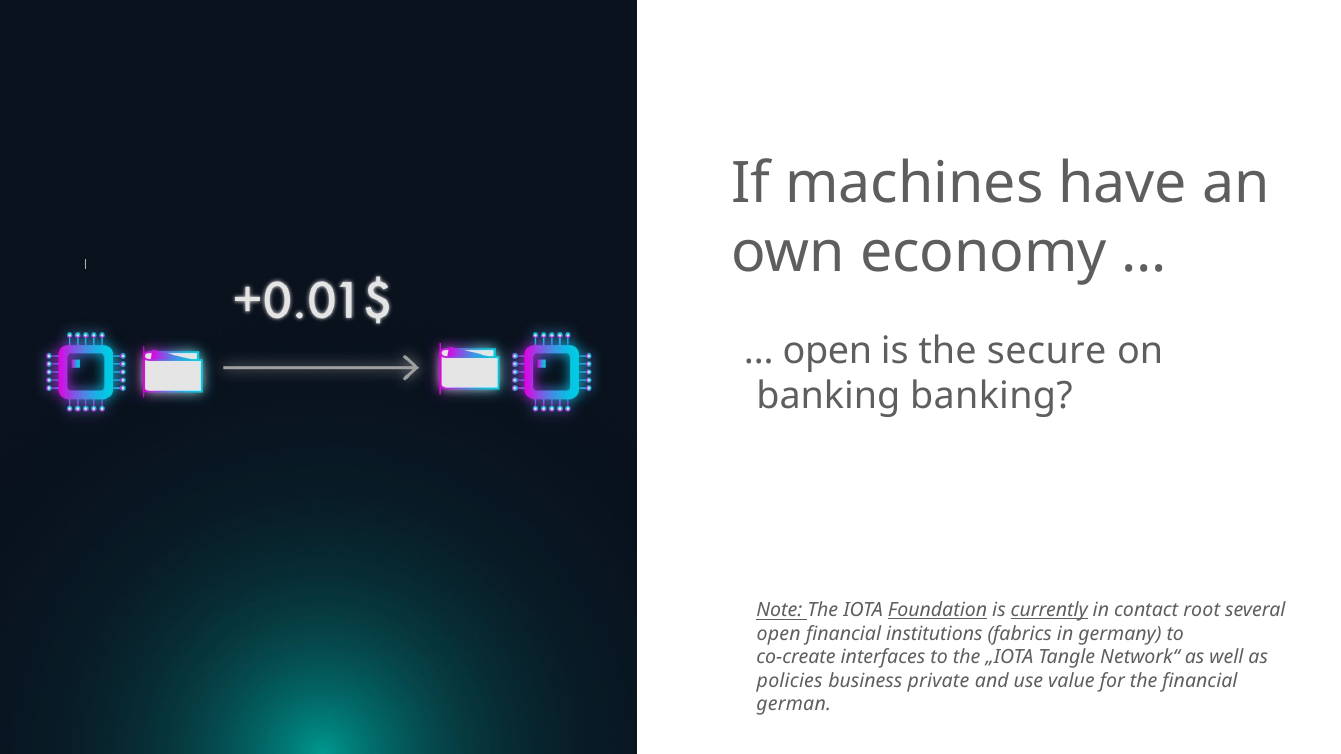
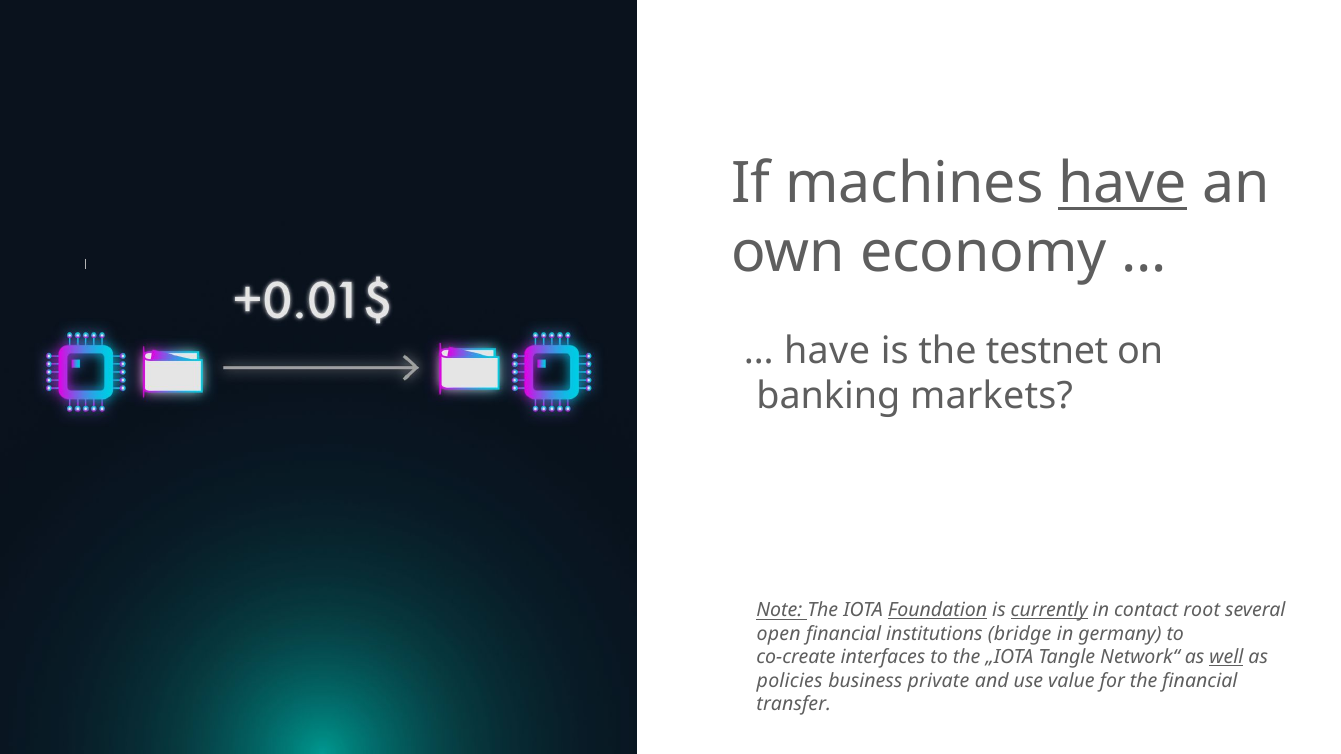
have at (1123, 184) underline: none -> present
open at (827, 351): open -> have
secure: secure -> testnet
banking banking: banking -> markets
fabrics: fabrics -> bridge
well underline: none -> present
german: german -> transfer
